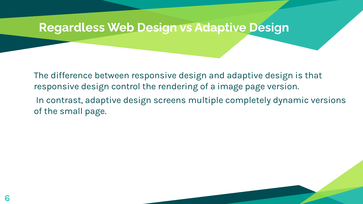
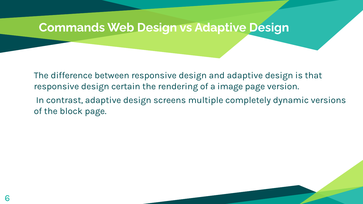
Regardless: Regardless -> Commands
control: control -> certain
small: small -> block
